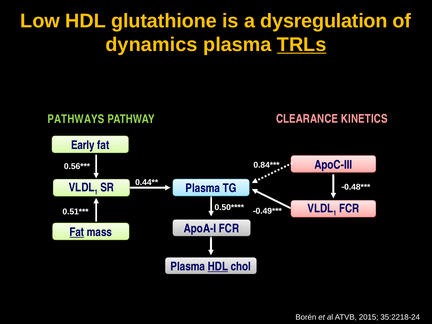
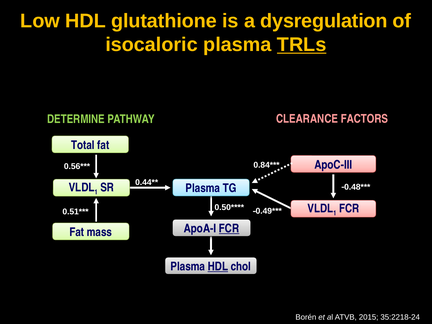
dynamics: dynamics -> isocaloric
KINETICS: KINETICS -> FACTORS
PATHWAYS: PATHWAYS -> DETERMINE
Early: Early -> Total
FCR at (229, 229) underline: none -> present
Fat at (77, 232) underline: present -> none
